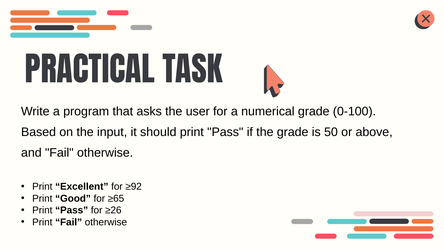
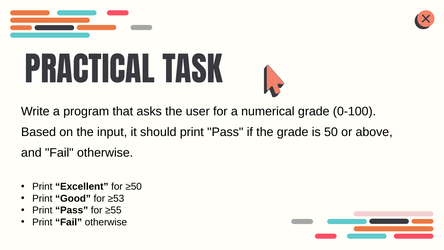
≥92: ≥92 -> ≥50
≥65: ≥65 -> ≥53
≥26: ≥26 -> ≥55
